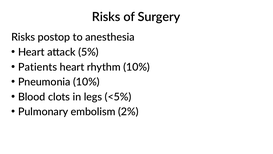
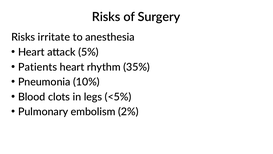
postop: postop -> irritate
rhythm 10%: 10% -> 35%
